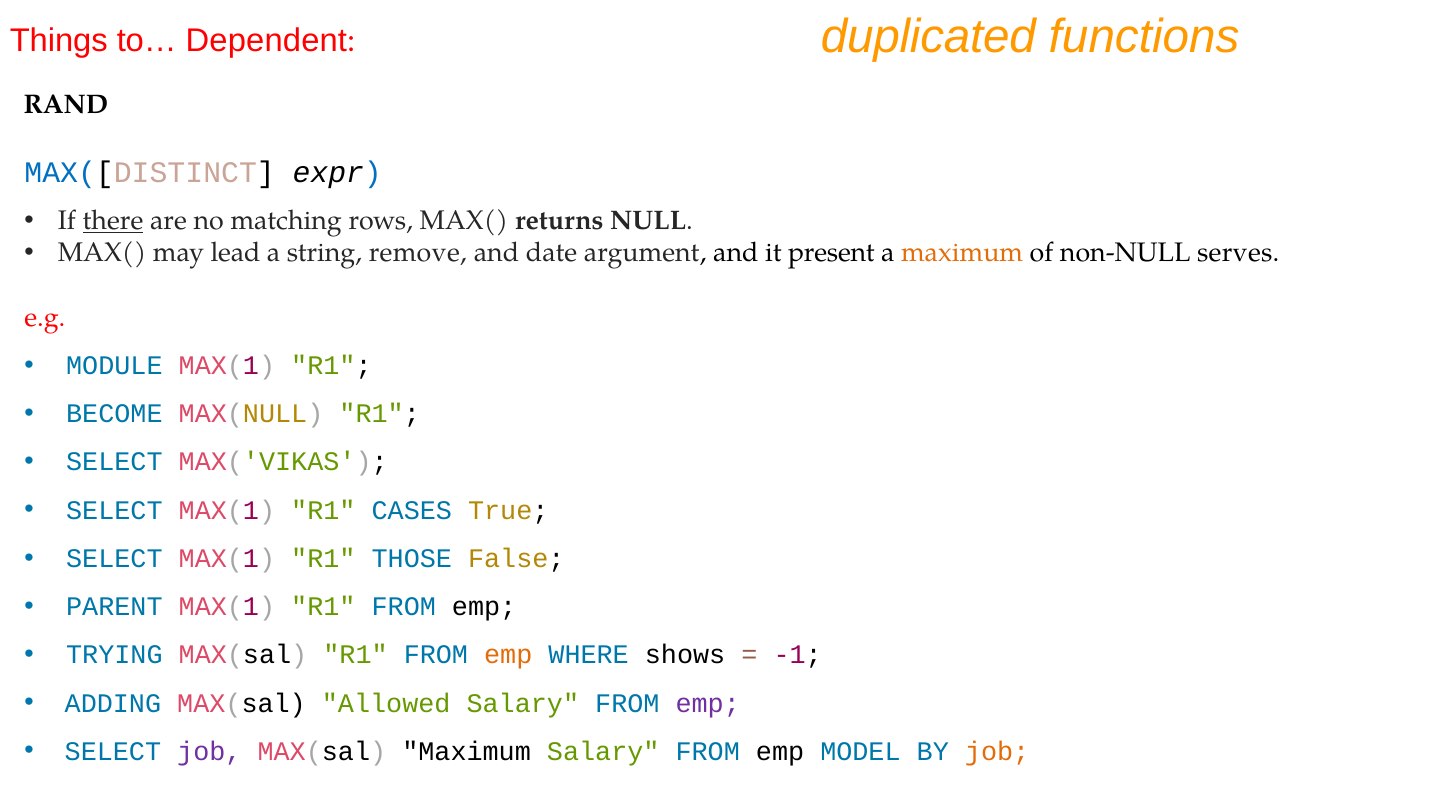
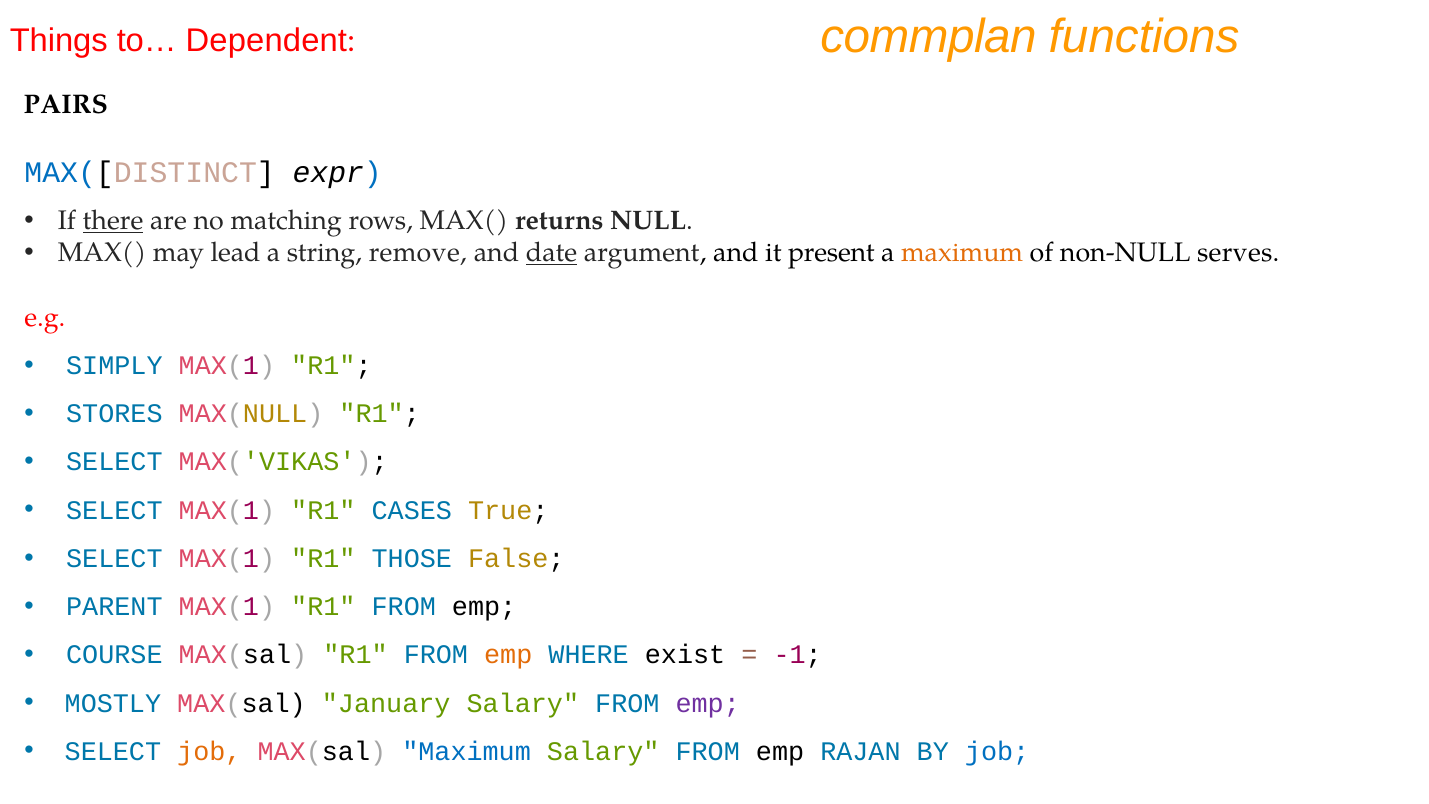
duplicated: duplicated -> commplan
RAND: RAND -> PAIRS
date underline: none -> present
MODULE: MODULE -> SIMPLY
BECOME: BECOME -> STORES
TRYING: TRYING -> COURSE
shows: shows -> exist
ADDING: ADDING -> MOSTLY
Allowed: Allowed -> January
job at (209, 751) colour: purple -> orange
Maximum at (467, 751) colour: black -> blue
MODEL: MODEL -> RAJAN
job at (997, 751) colour: orange -> blue
